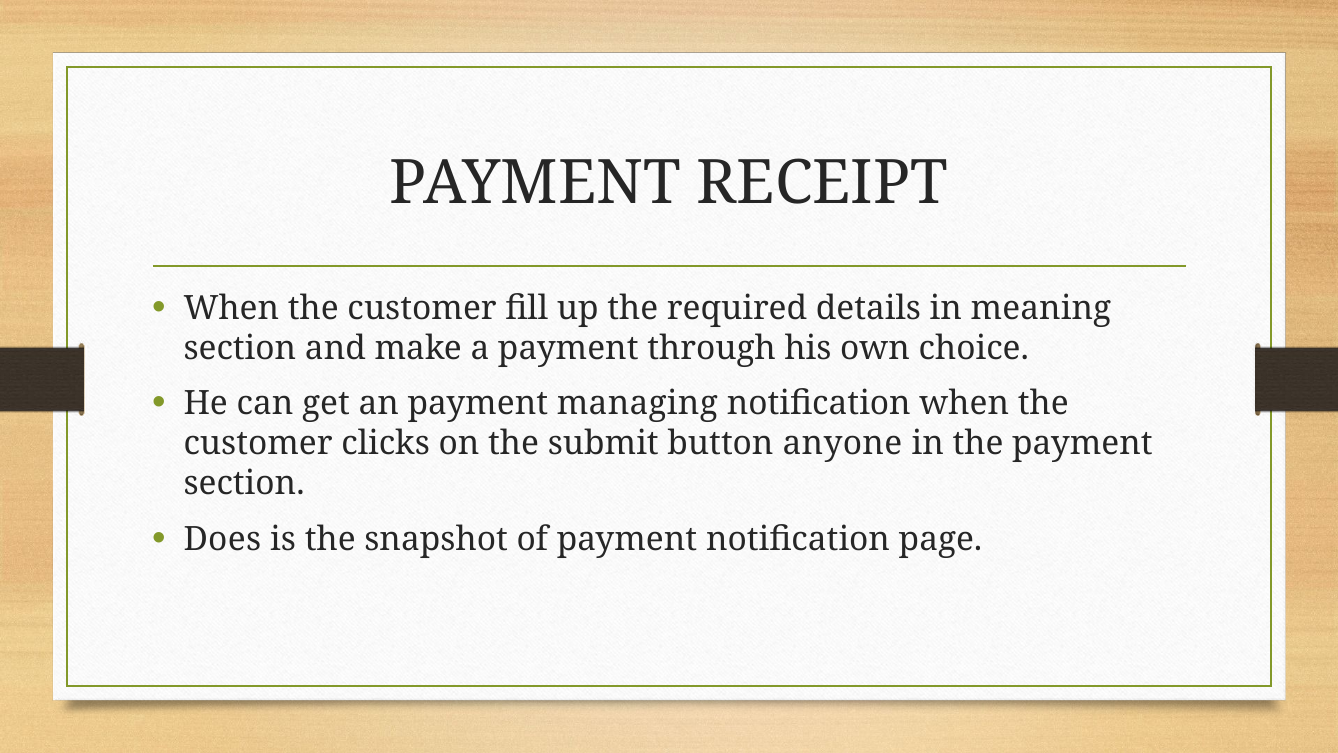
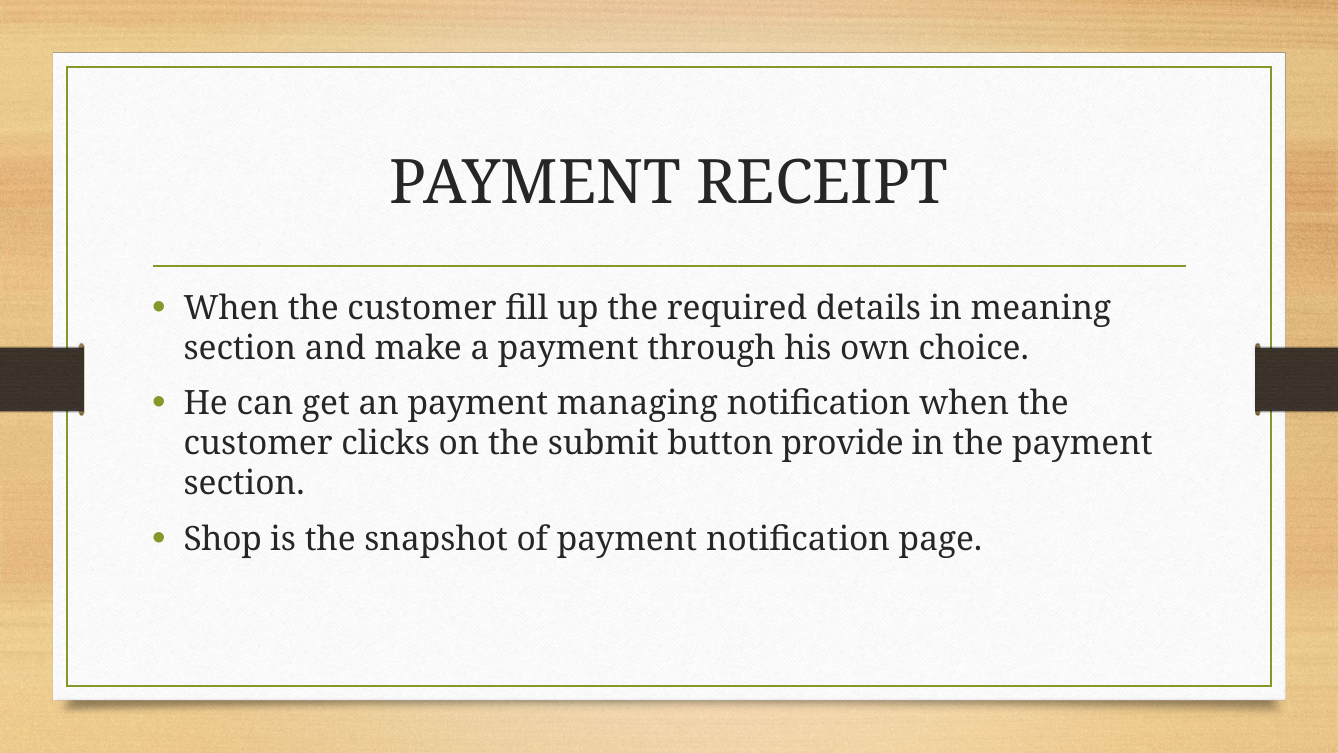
anyone: anyone -> provide
Does: Does -> Shop
